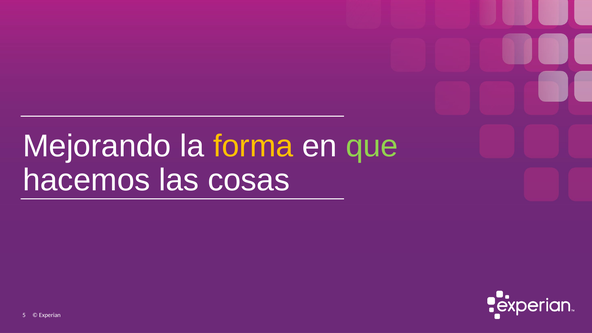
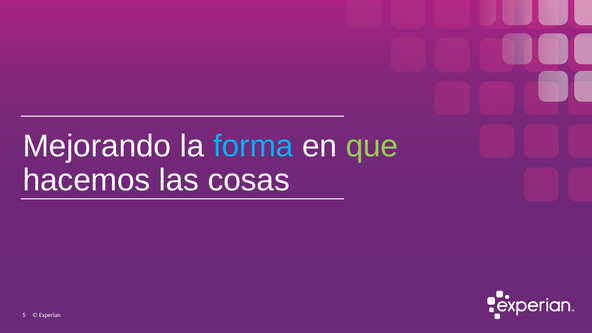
forma colour: yellow -> light blue
